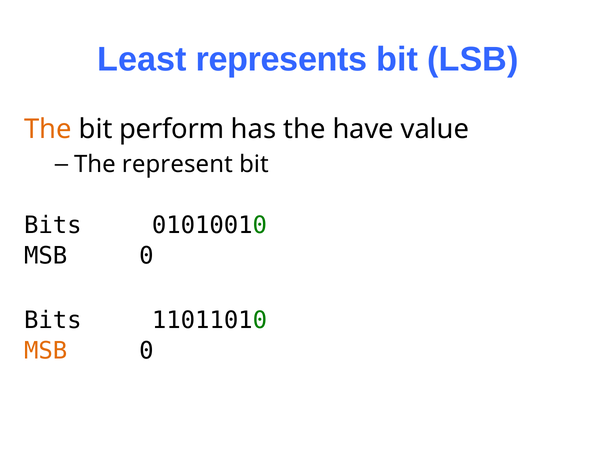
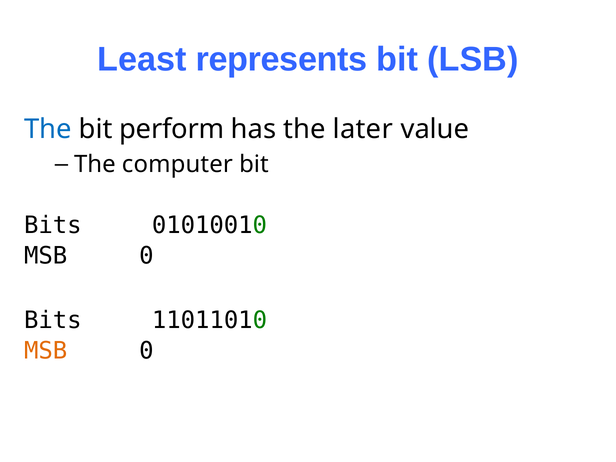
The at (48, 129) colour: orange -> blue
have: have -> later
represent: represent -> computer
